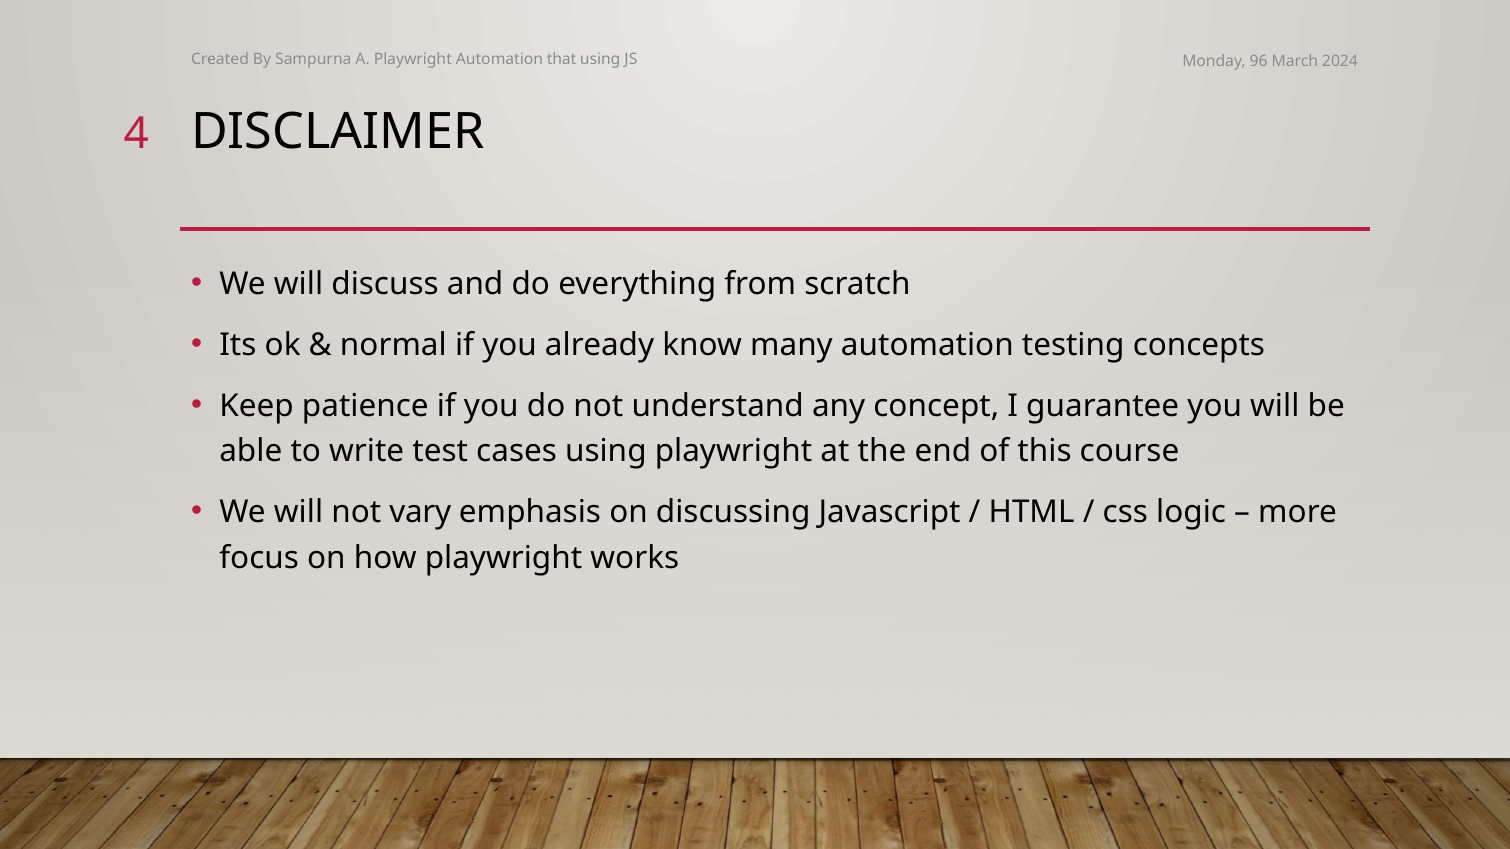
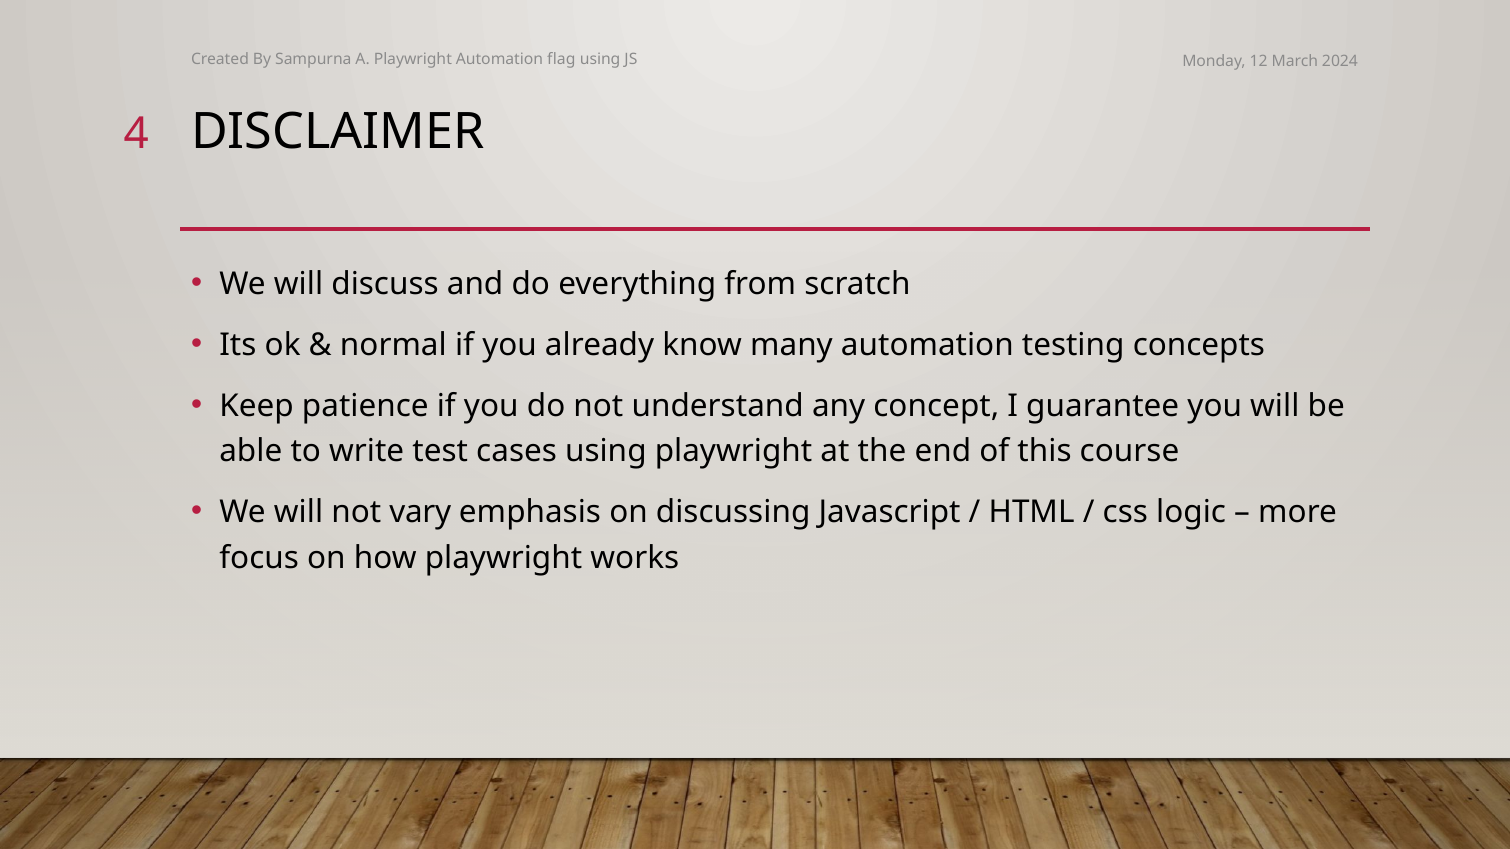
that: that -> flag
96: 96 -> 12
